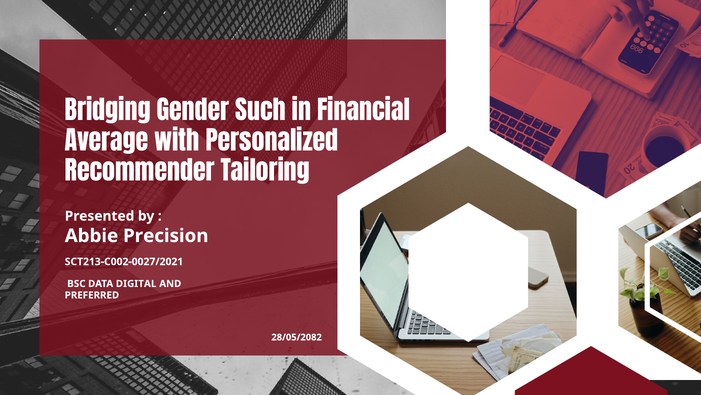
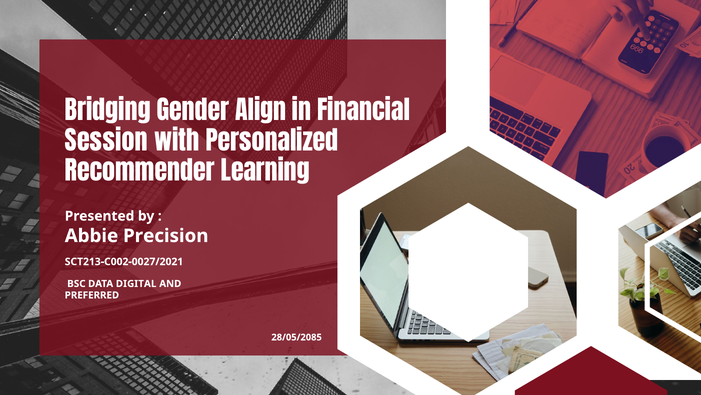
Such: Such -> Align
Average: Average -> Session
Tailoring: Tailoring -> Learning
28/05/2082: 28/05/2082 -> 28/05/2085
